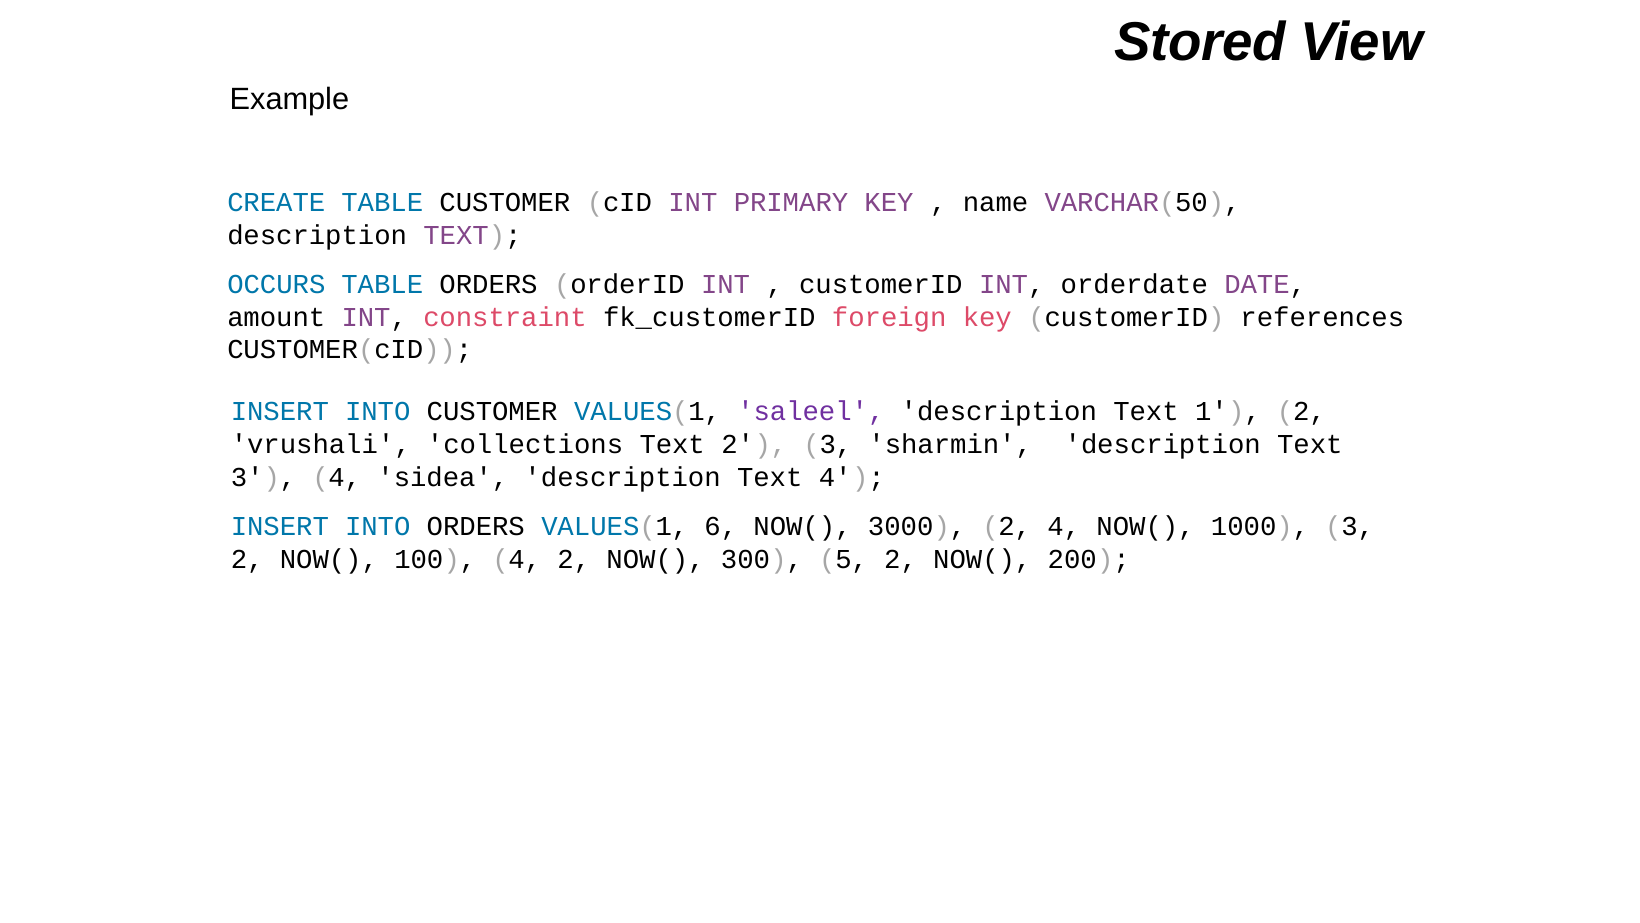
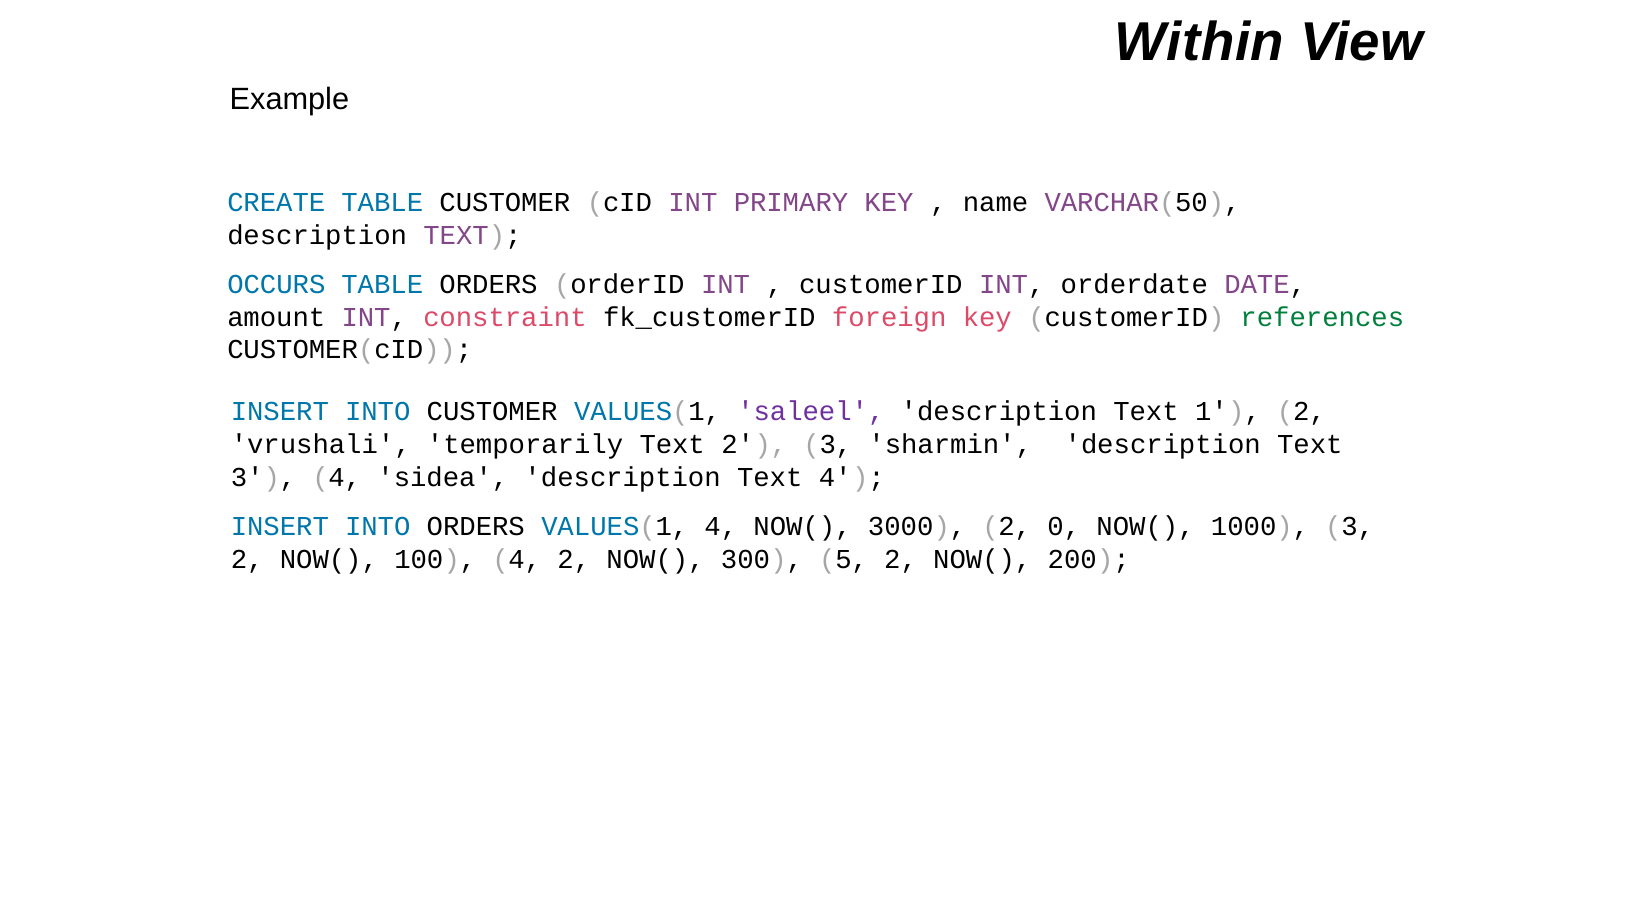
Stored: Stored -> Within
references colour: black -> green
collections: collections -> temporarily
VALUES(1 6: 6 -> 4
2 4: 4 -> 0
